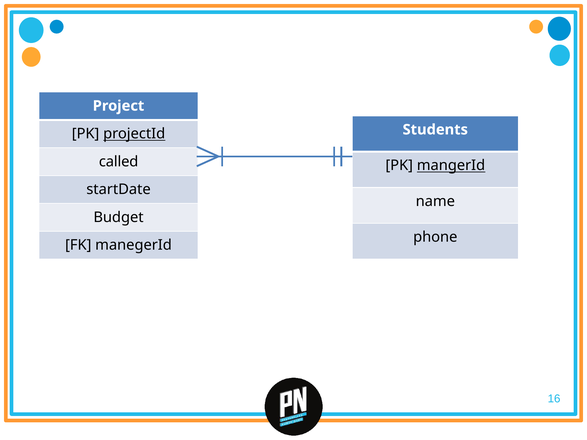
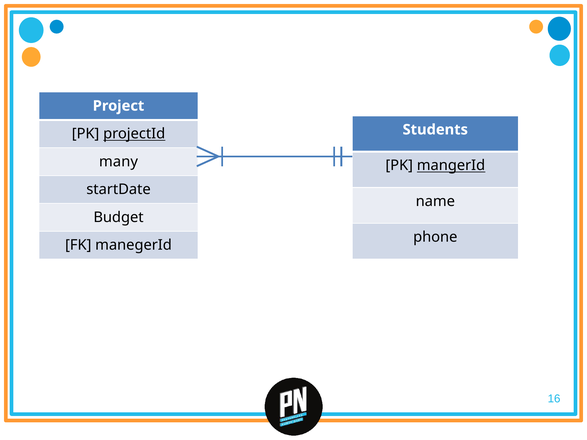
called: called -> many
